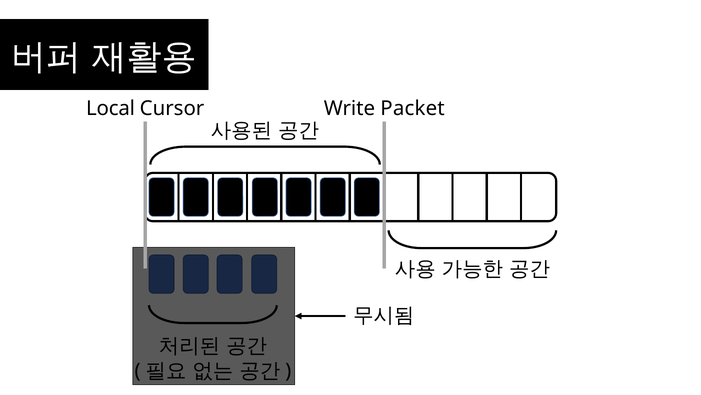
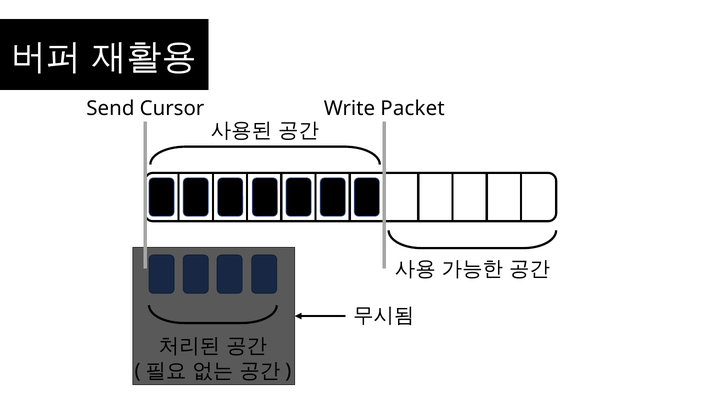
Local: Local -> Send
